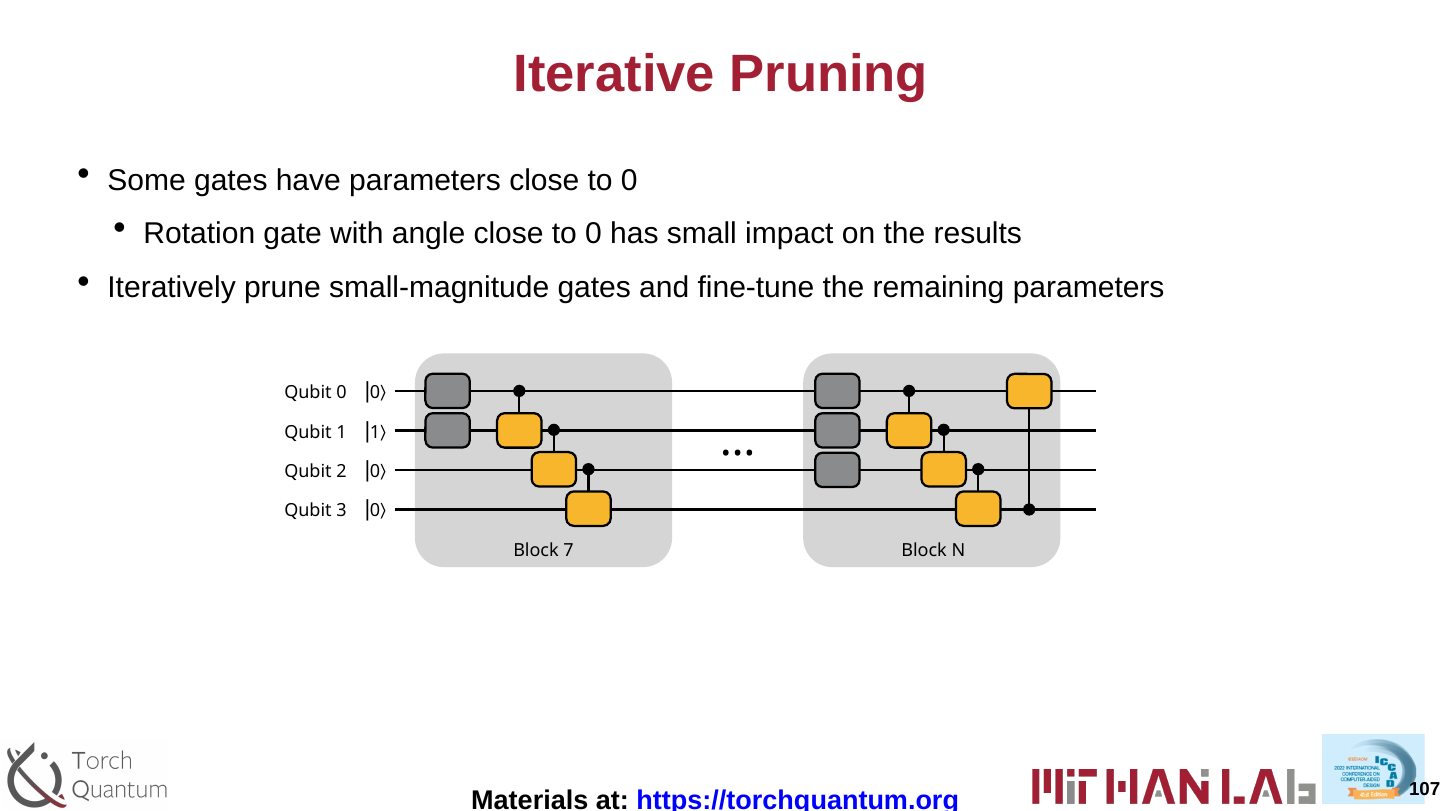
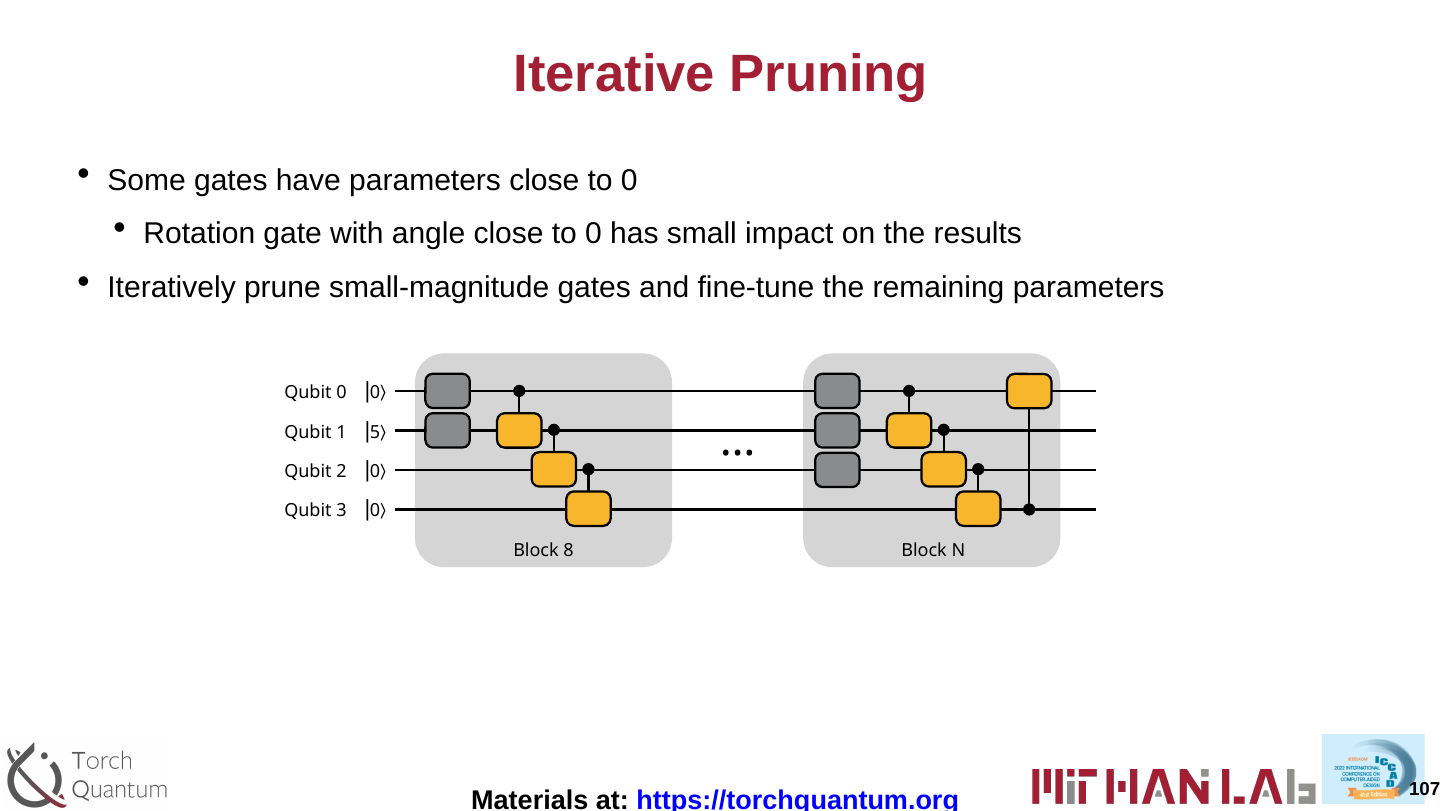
1 1: 1 -> 5
7: 7 -> 8
